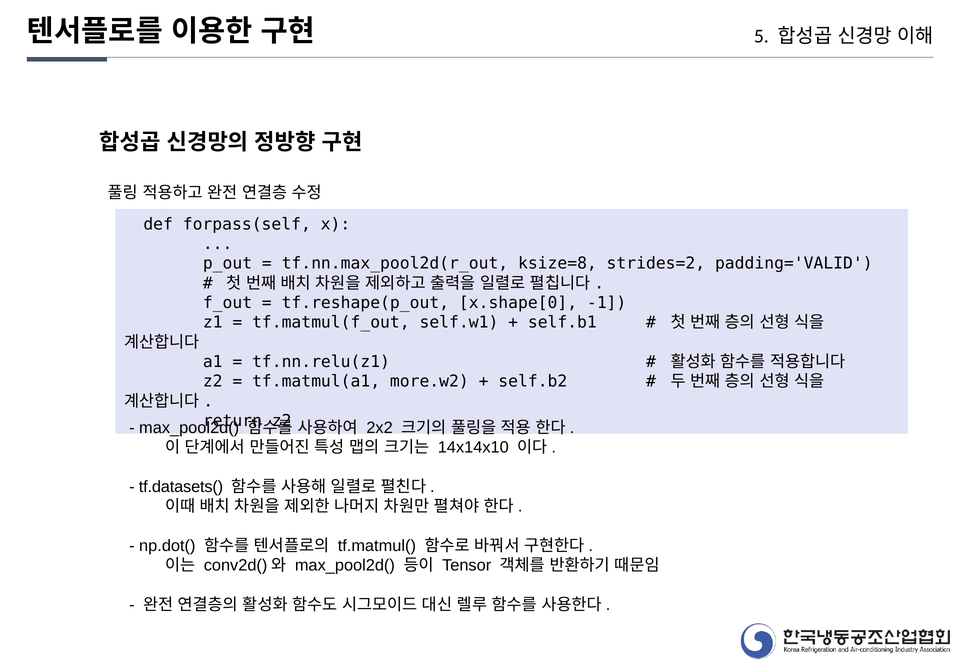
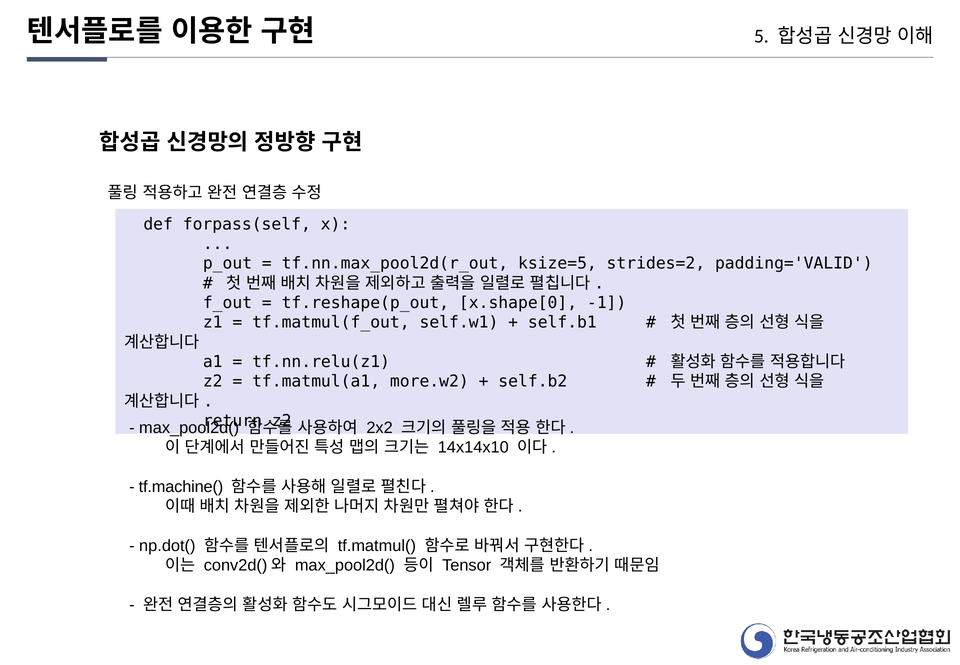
ksize=8: ksize=8 -> ksize=5
tf.datasets(: tf.datasets( -> tf.machine(
